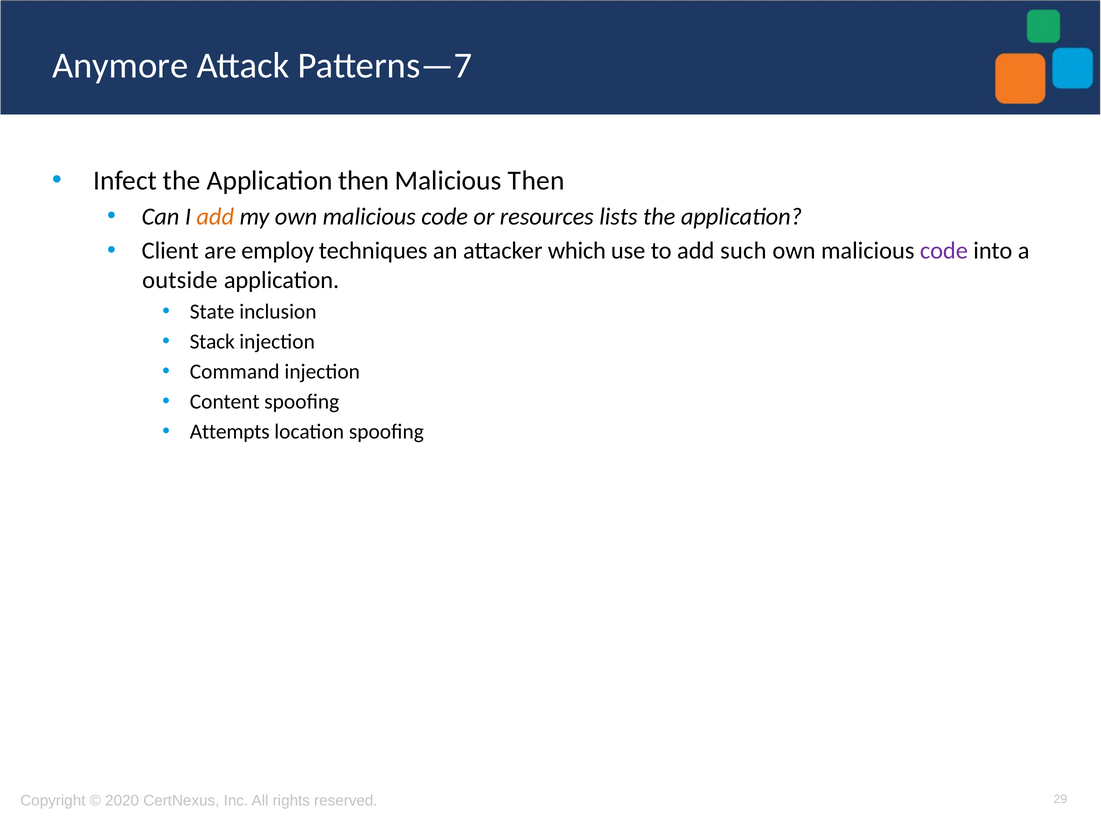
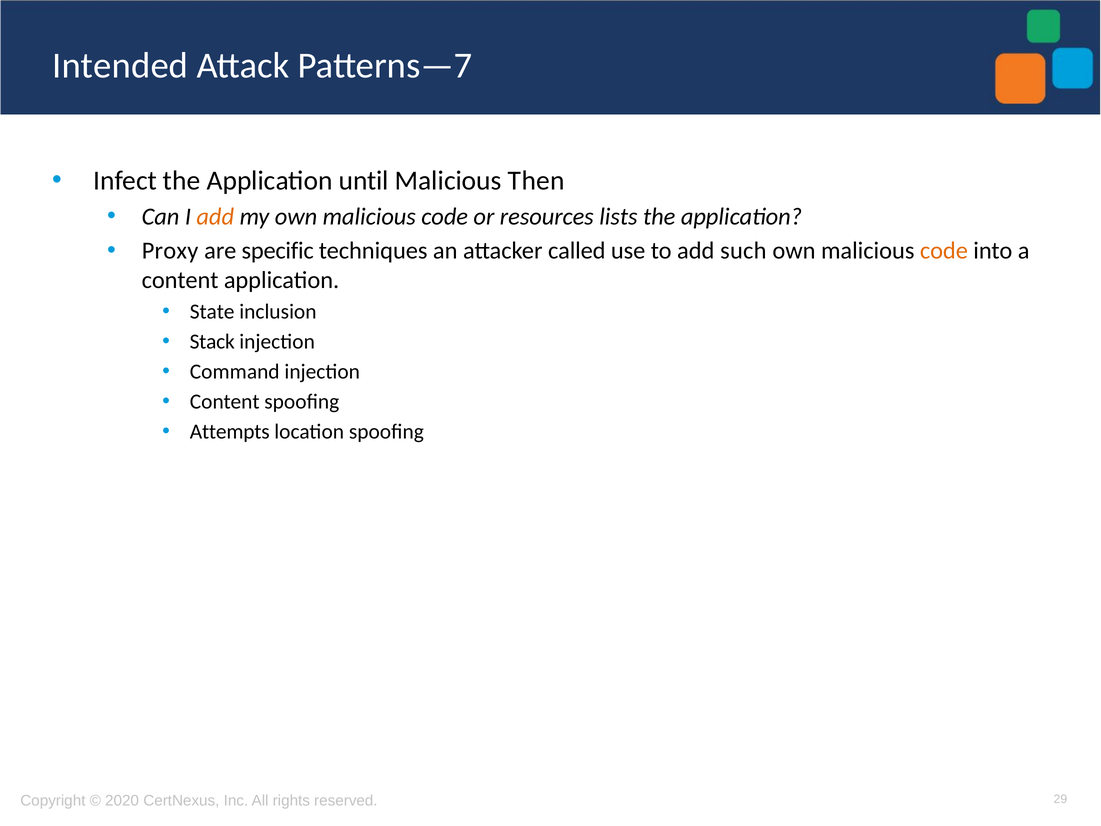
Anymore: Anymore -> Intended
Application then: then -> until
Client: Client -> Proxy
employ: employ -> specific
which: which -> called
code at (944, 251) colour: purple -> orange
outside at (180, 280): outside -> content
